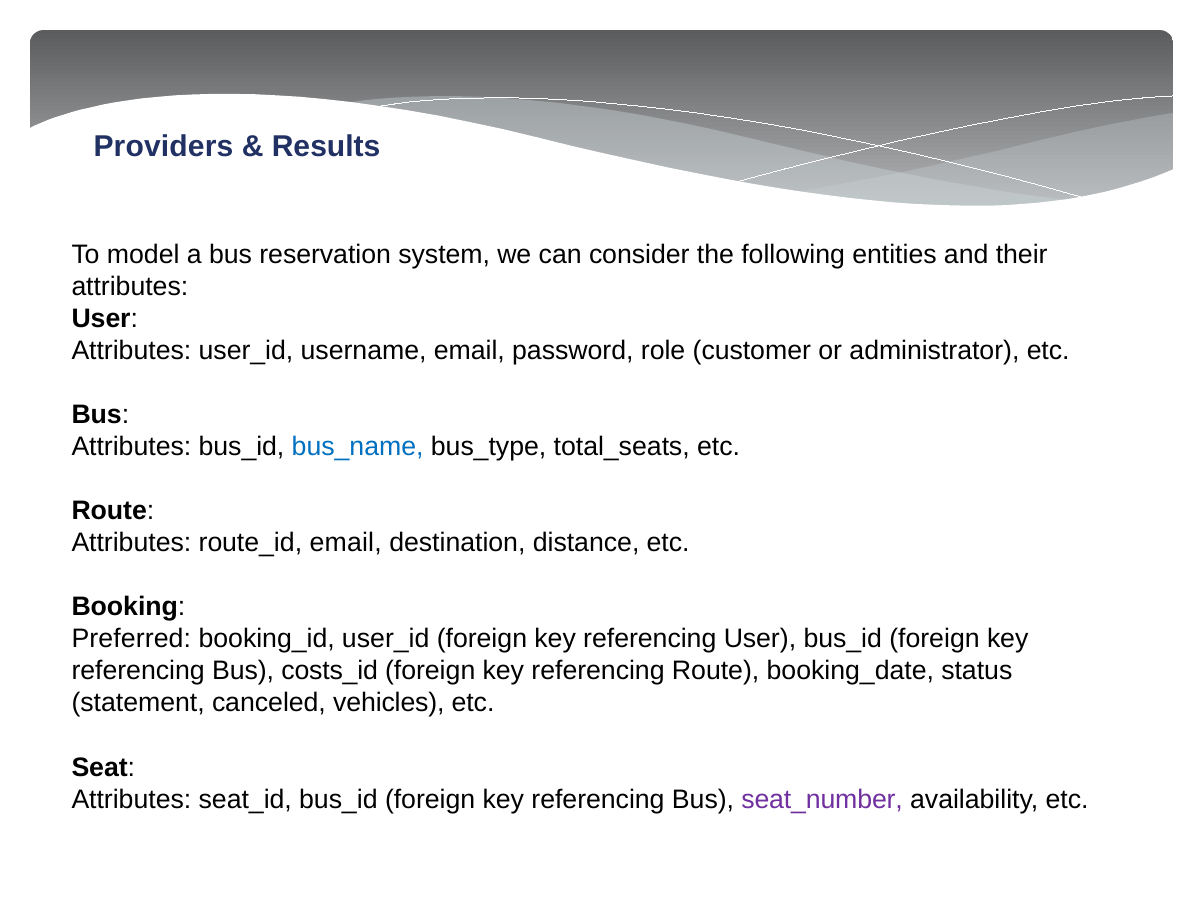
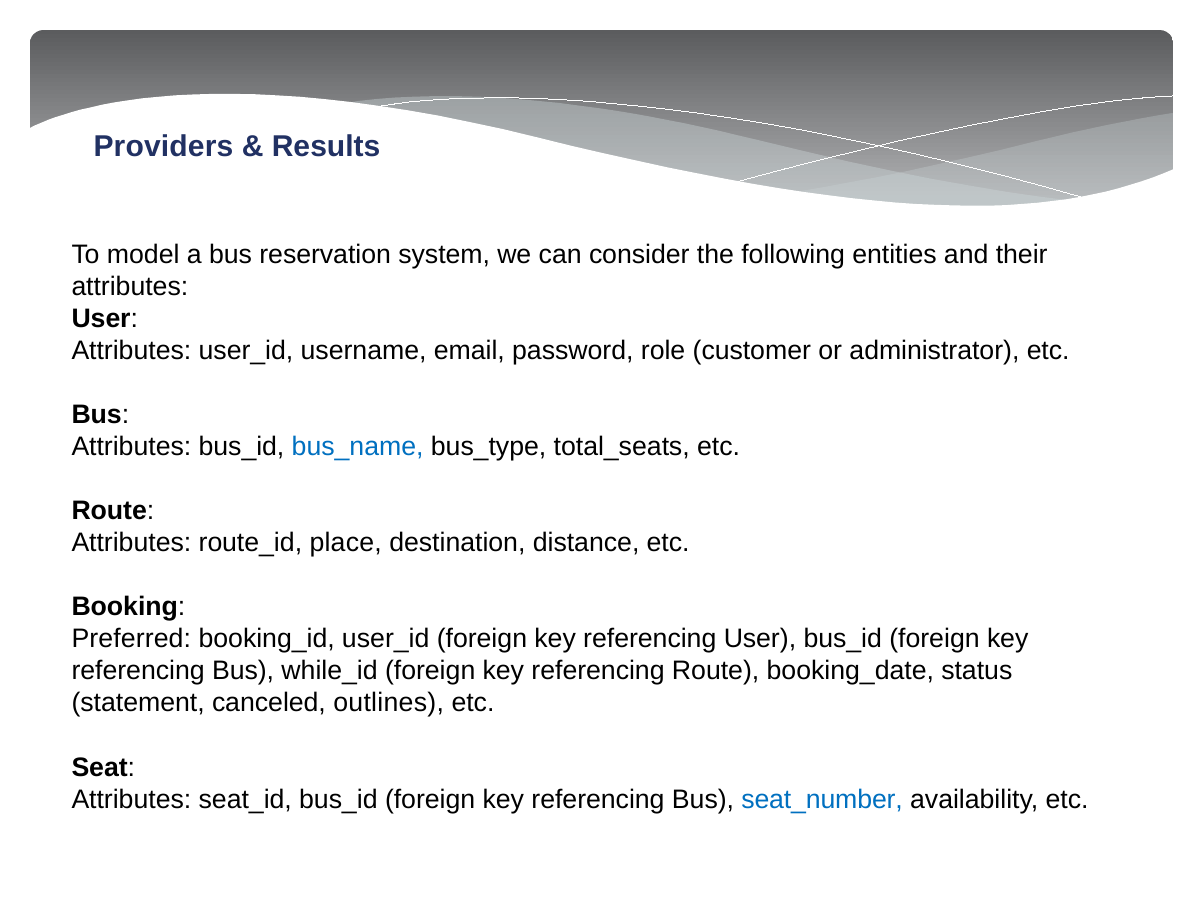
route_id email: email -> place
costs_id: costs_id -> while_id
vehicles: vehicles -> outlines
seat_number colour: purple -> blue
